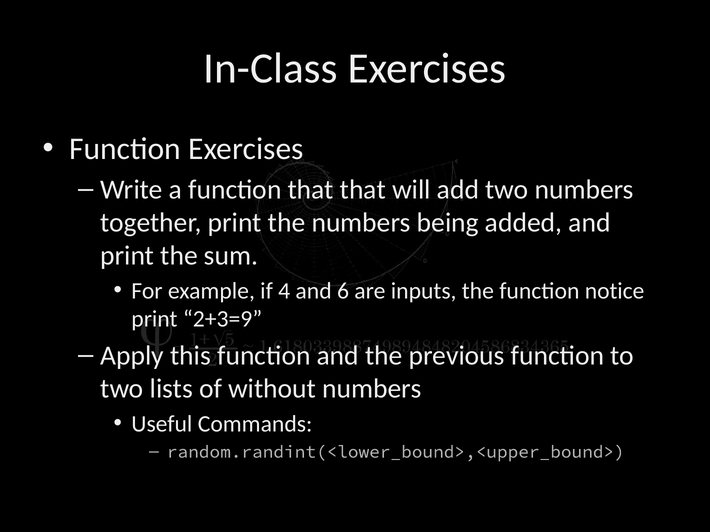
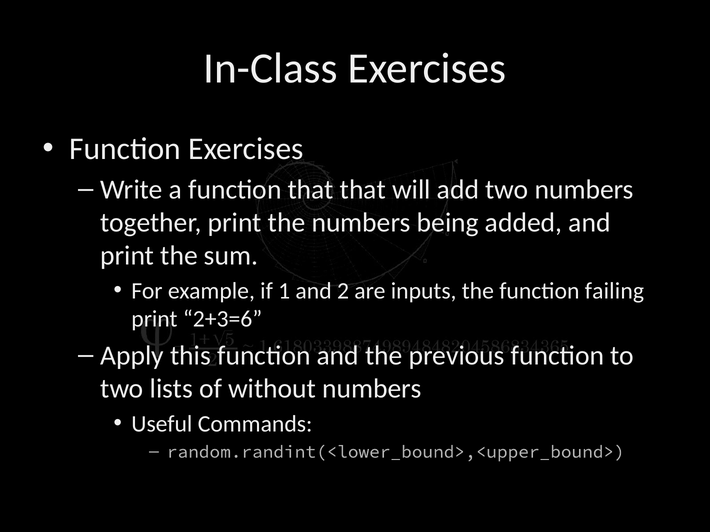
4: 4 -> 1
6: 6 -> 2
notice: notice -> failing
2+3=9: 2+3=9 -> 2+3=6
